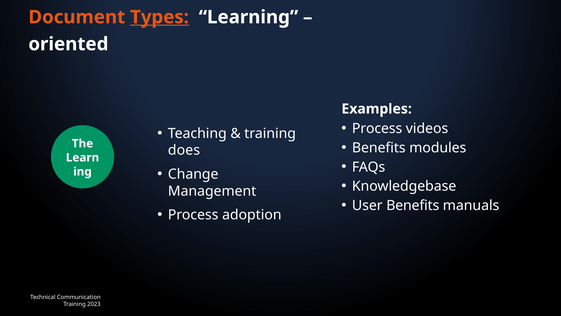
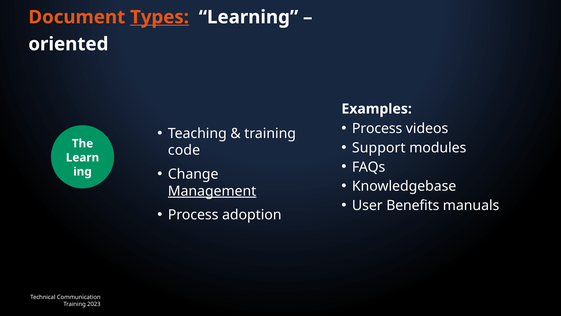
Benefits at (379, 148): Benefits -> Support
does: does -> code
Management underline: none -> present
